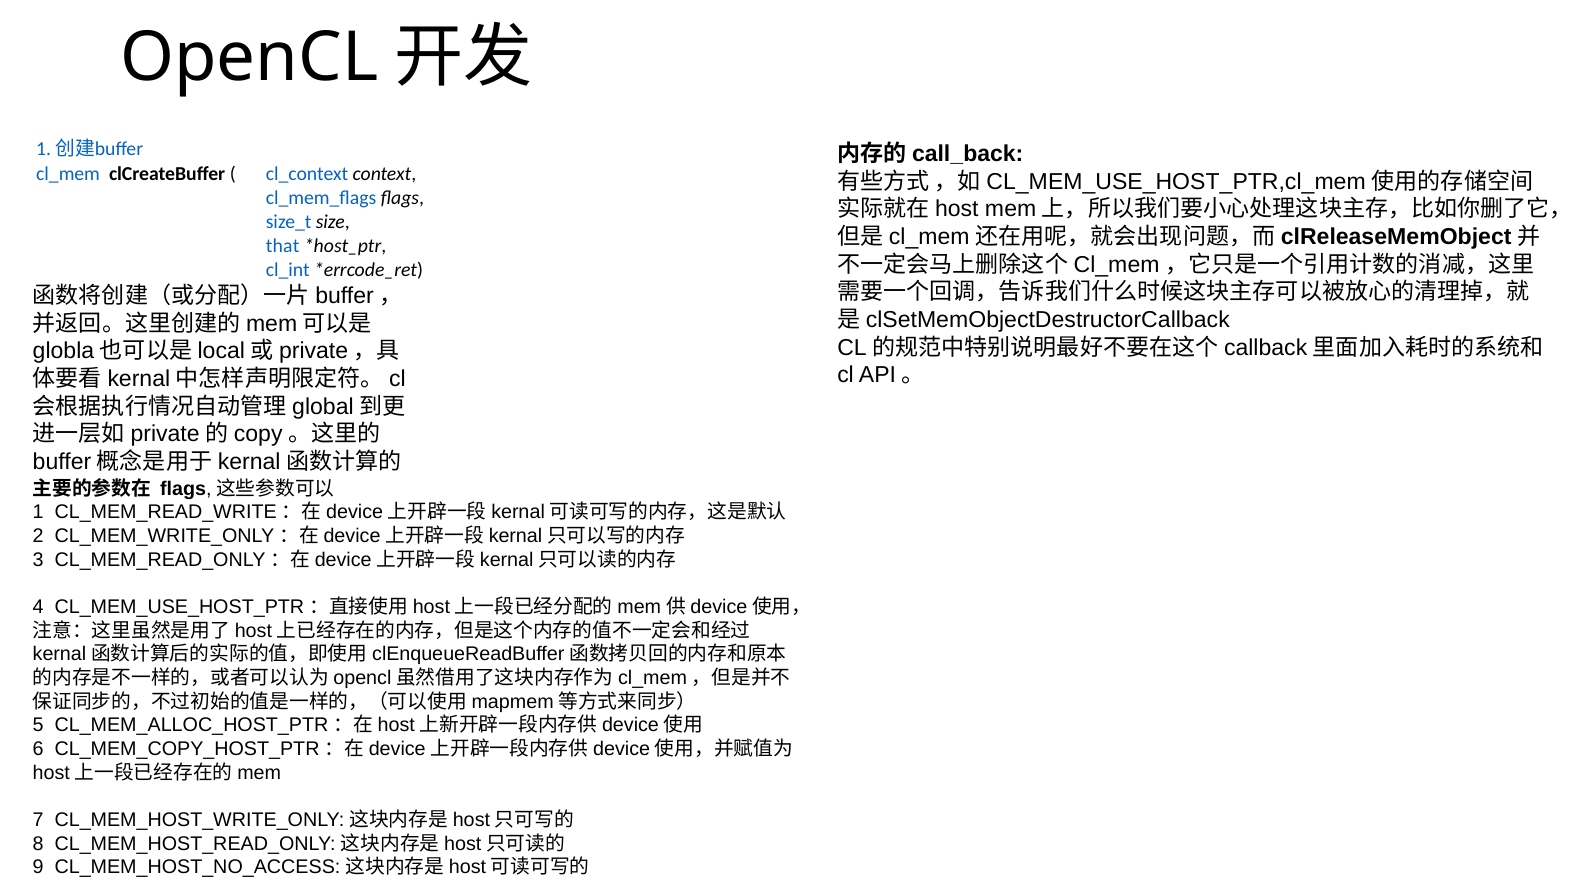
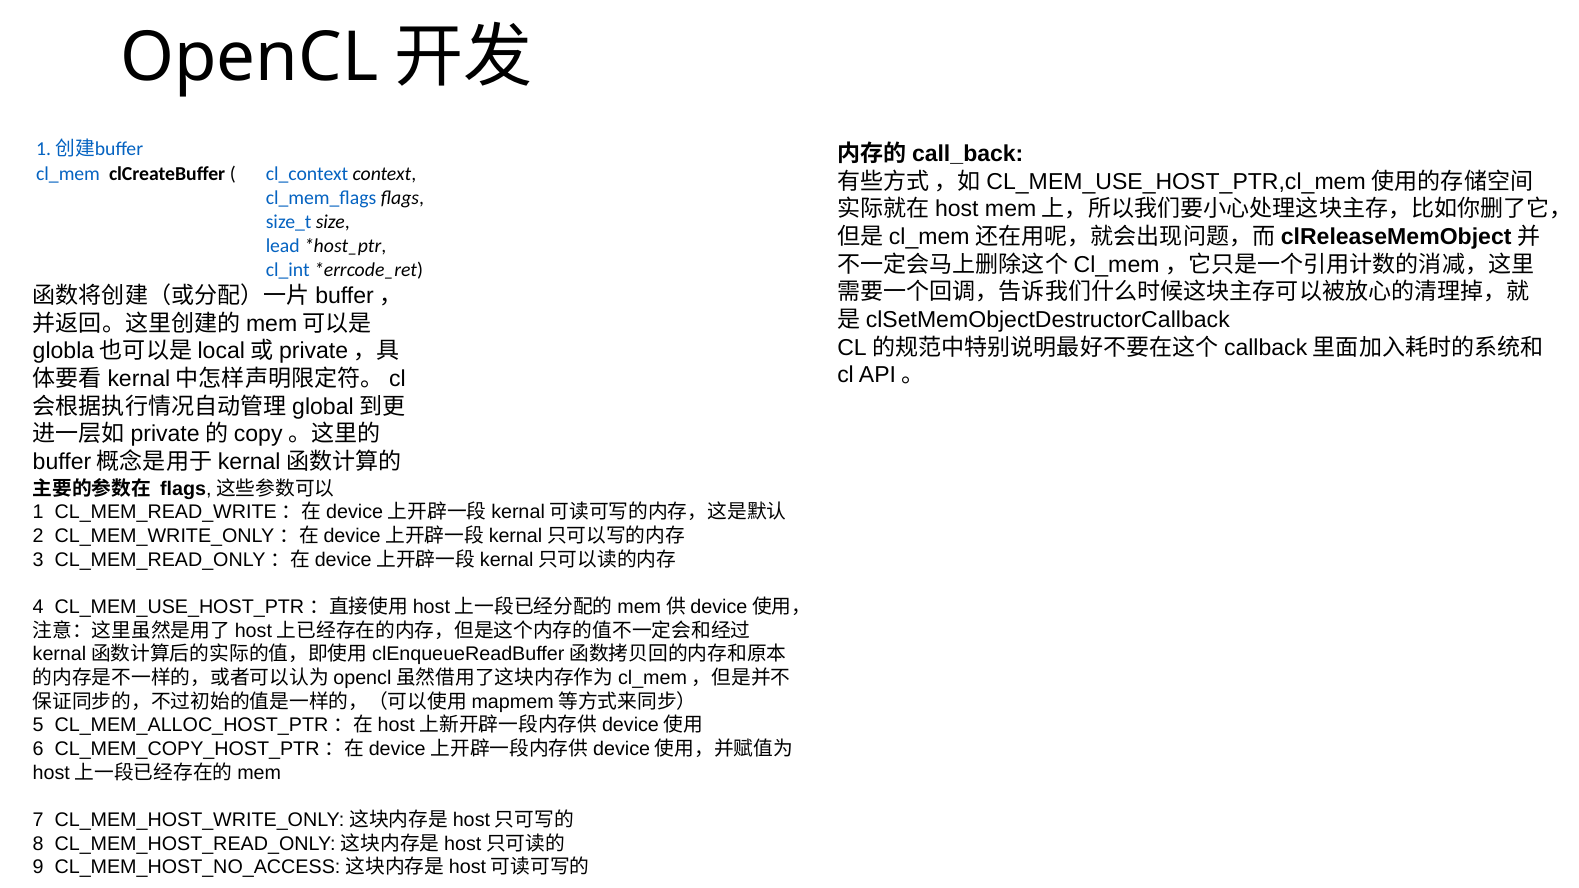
that: that -> lead
